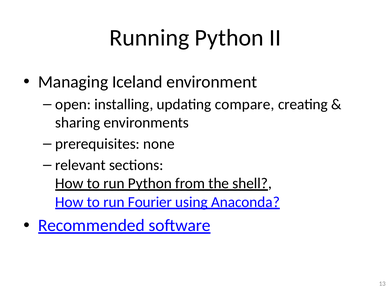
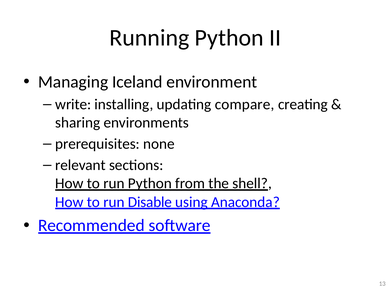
open: open -> write
Fourier: Fourier -> Disable
